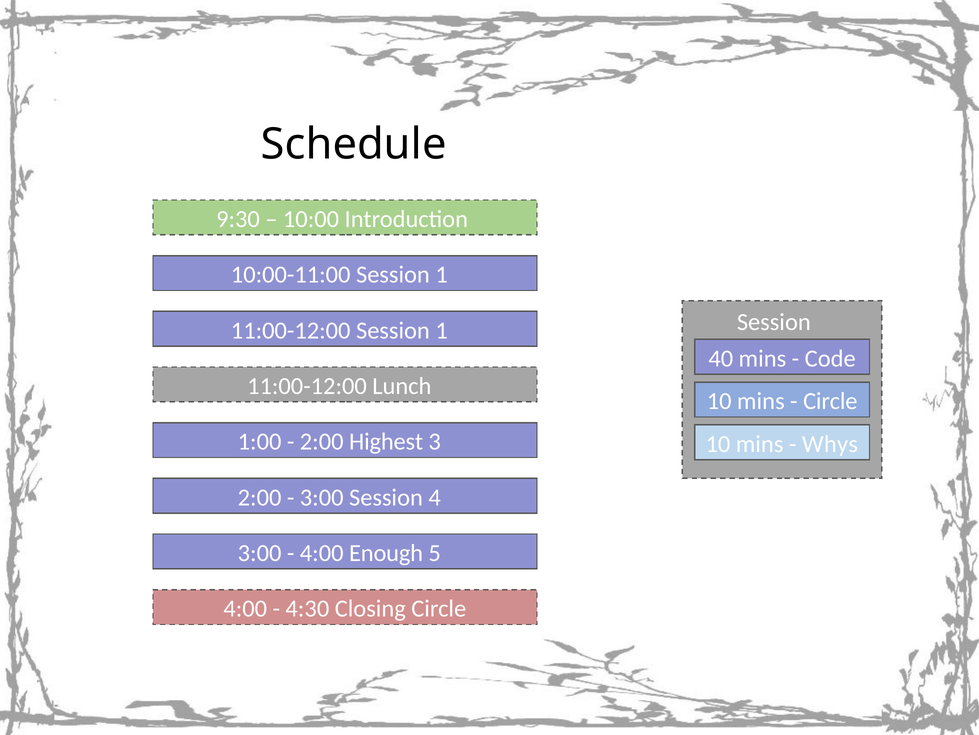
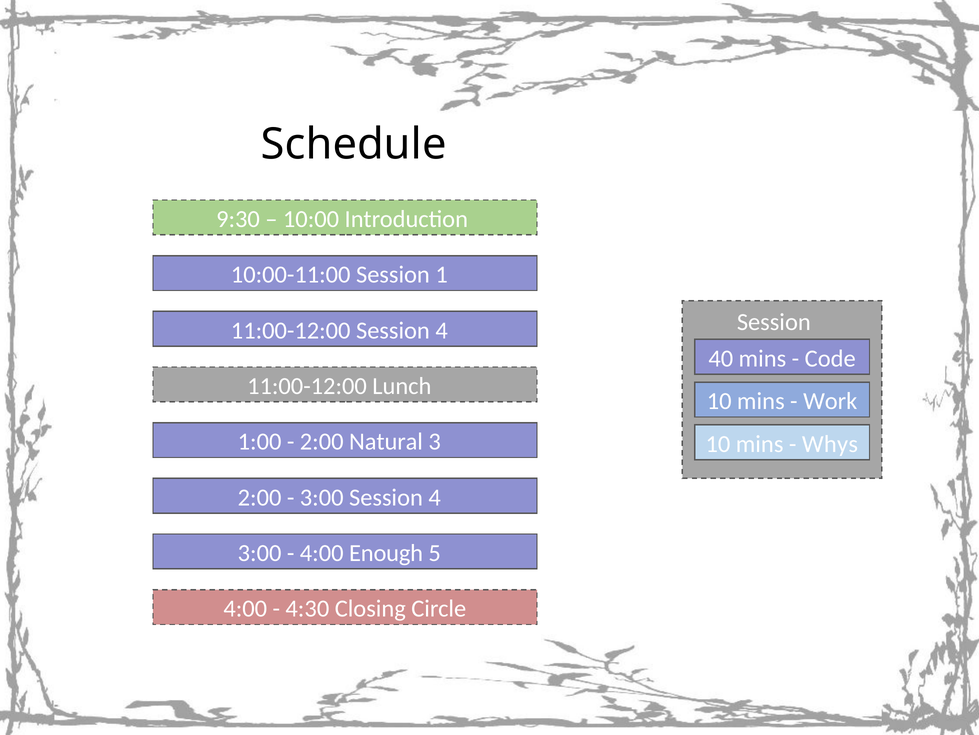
11:00-12:00 Session 1: 1 -> 4
Circle at (830, 401): Circle -> Work
Highest: Highest -> Natural
